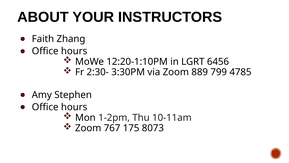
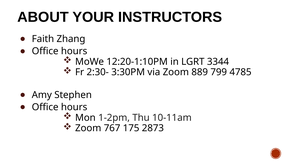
6456: 6456 -> 3344
8073: 8073 -> 2873
